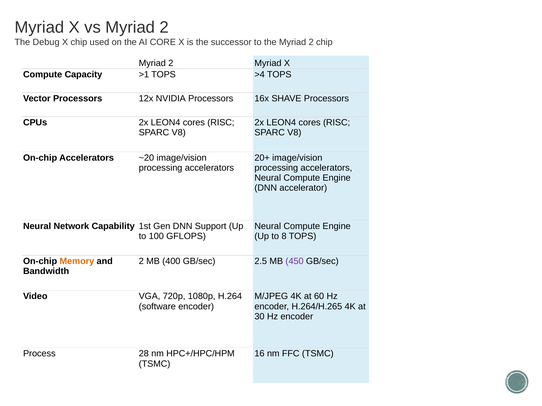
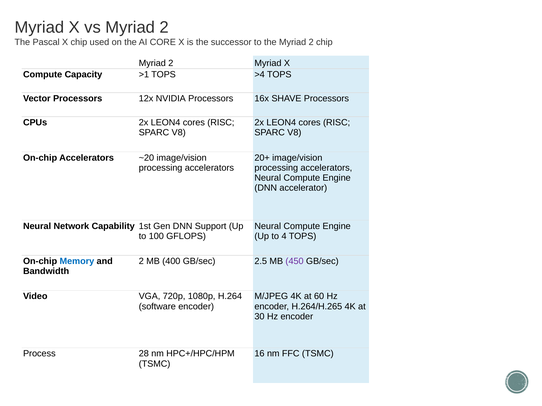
Debug: Debug -> Pascal
8: 8 -> 4
Memory colour: orange -> blue
